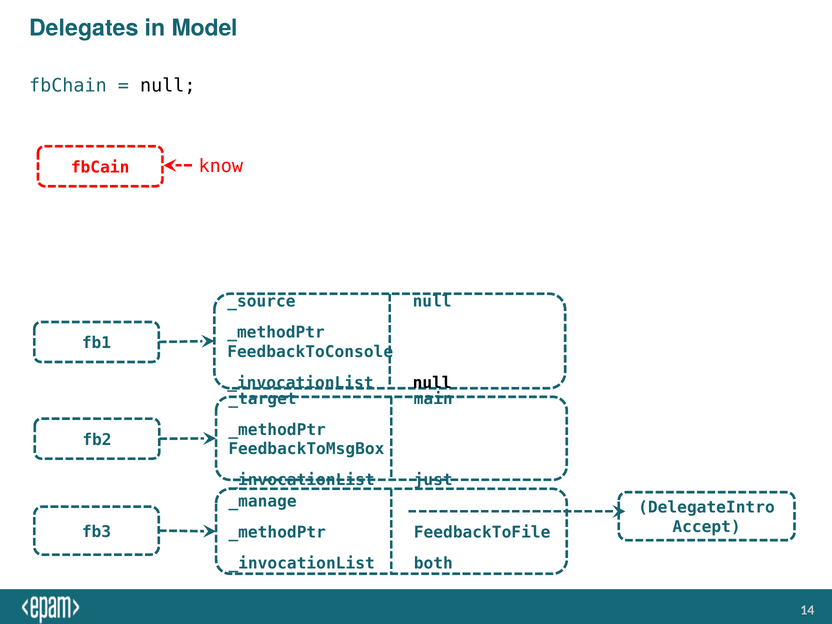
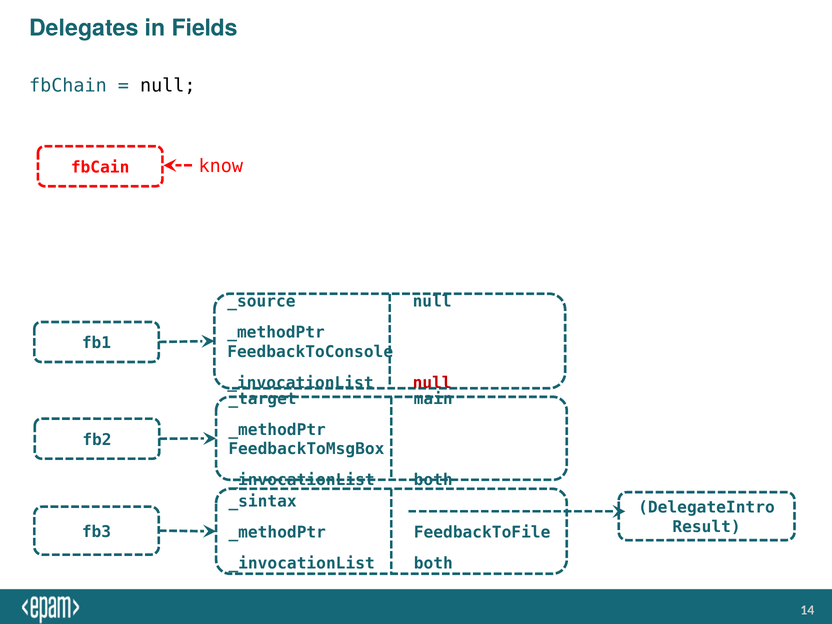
Model: Model -> Fields
null at (432, 383) colour: black -> red
just at (433, 480): just -> both
_manage: _manage -> _sintax
Accept: Accept -> Result
